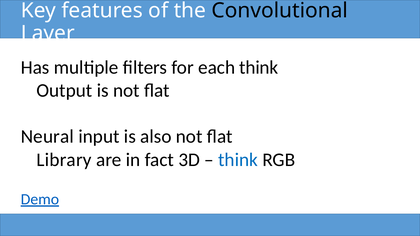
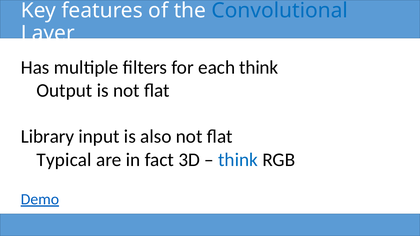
Convolutional colour: black -> blue
Neural: Neural -> Library
Library: Library -> Typical
